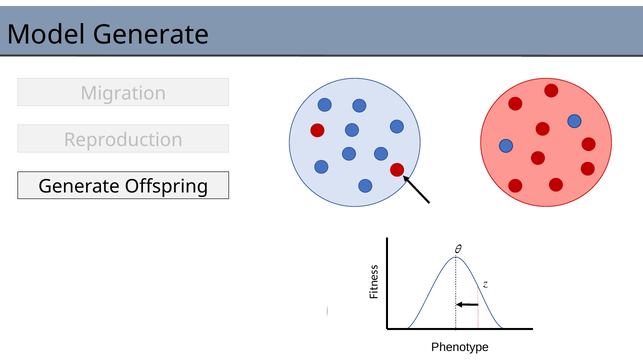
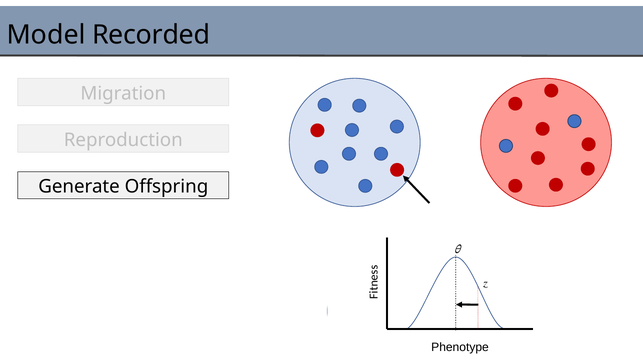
Model Generate: Generate -> Recorded
